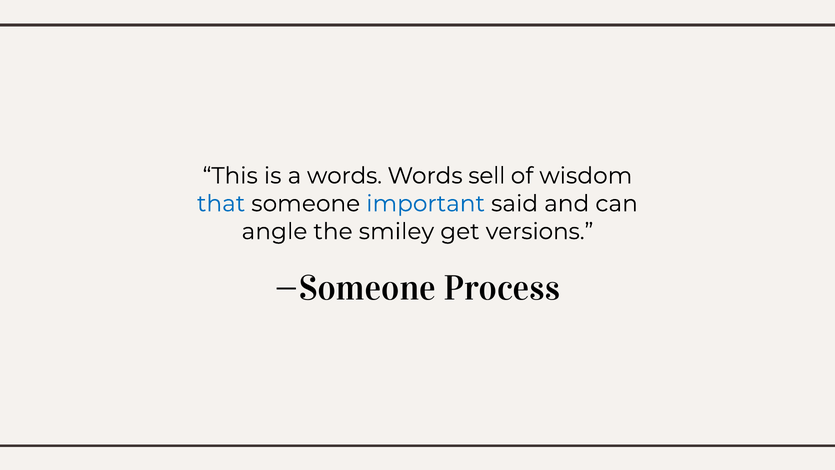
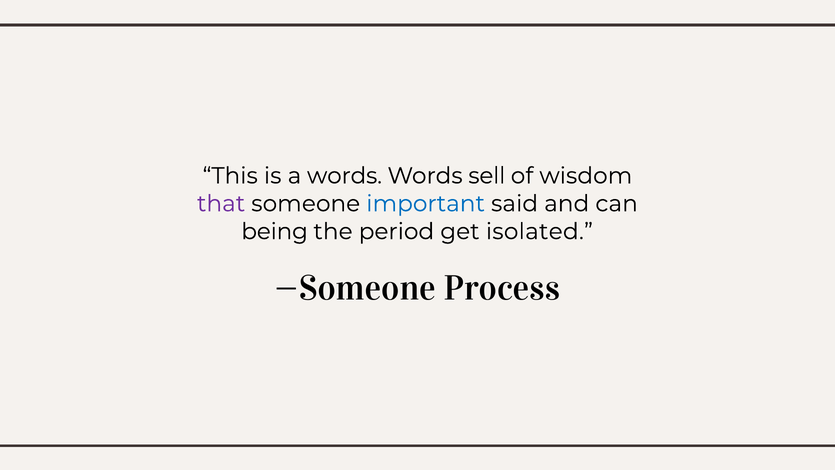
that colour: blue -> purple
angle: angle -> being
smiley: smiley -> period
versions: versions -> isolated
